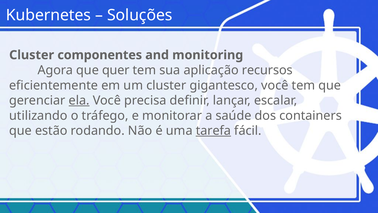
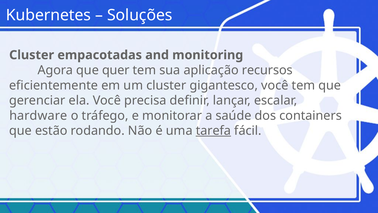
componentes: componentes -> empacotadas
ela underline: present -> none
utilizando: utilizando -> hardware
